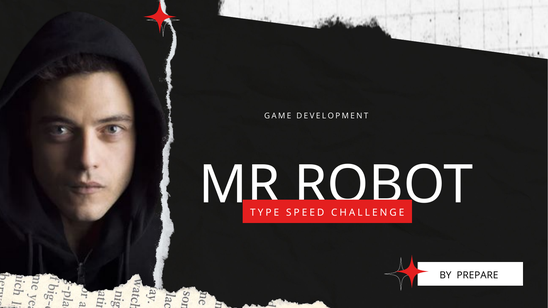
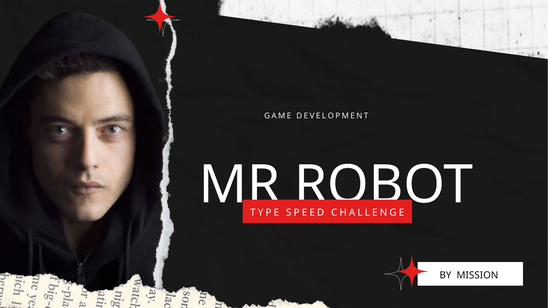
PREPARE: PREPARE -> MISSION
